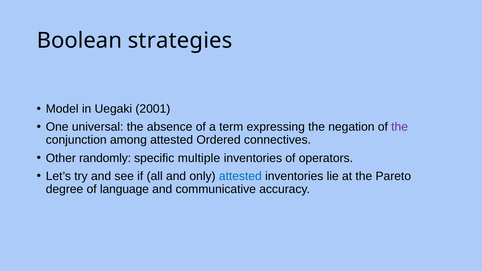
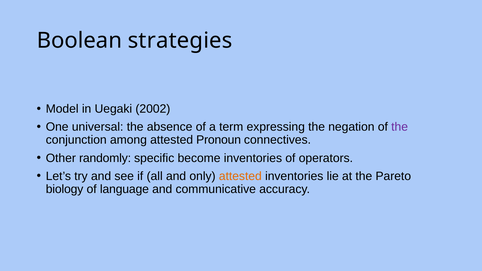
2001: 2001 -> 2002
Ordered: Ordered -> Pronoun
multiple: multiple -> become
attested at (240, 176) colour: blue -> orange
degree: degree -> biology
